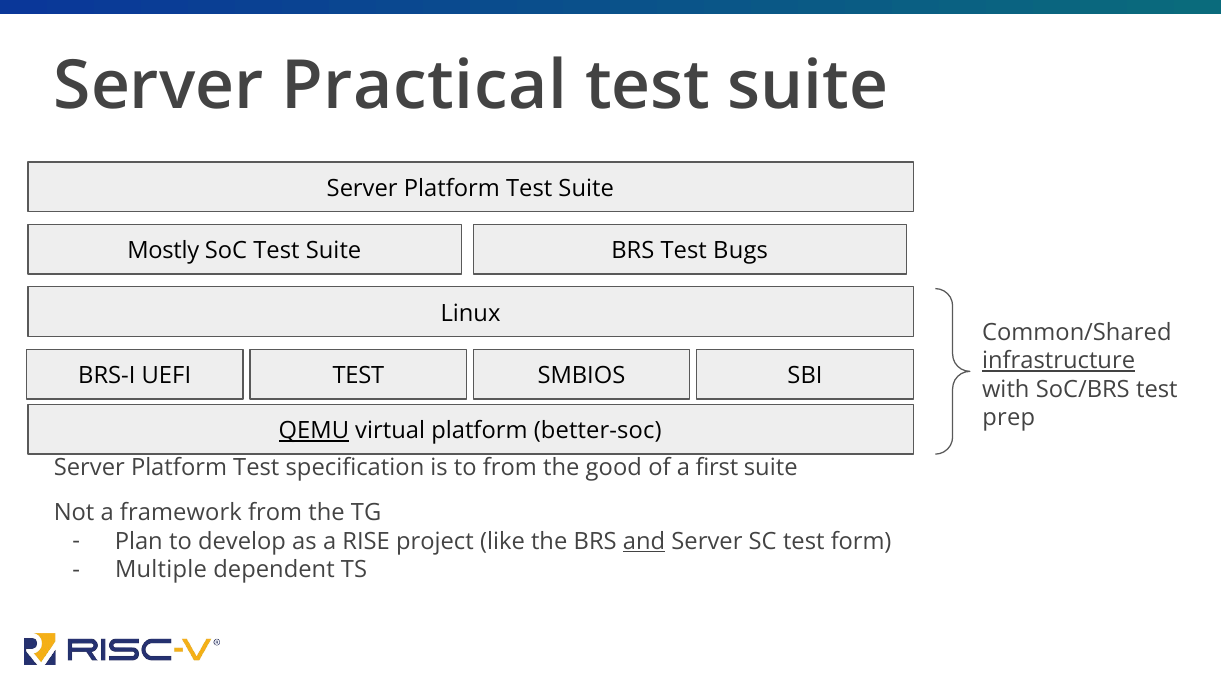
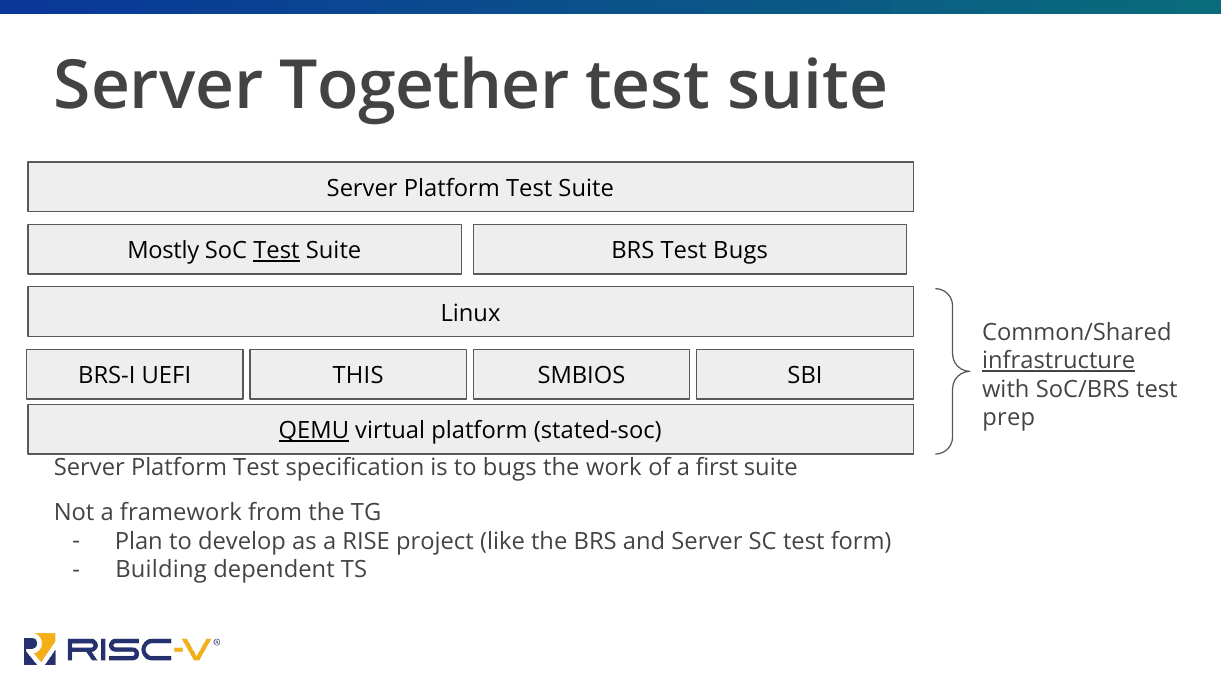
Practical: Practical -> Together
Test at (276, 251) underline: none -> present
UEFI TEST: TEST -> THIS
better-soc: better-soc -> stated-soc
to from: from -> bugs
good: good -> work
and underline: present -> none
Multiple: Multiple -> Building
